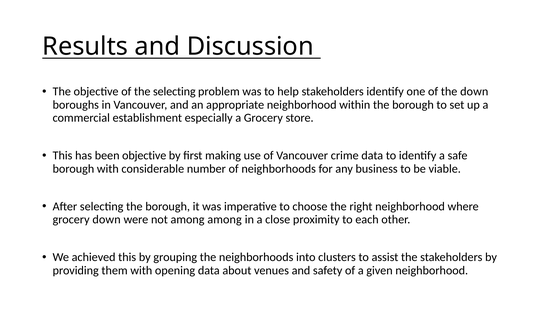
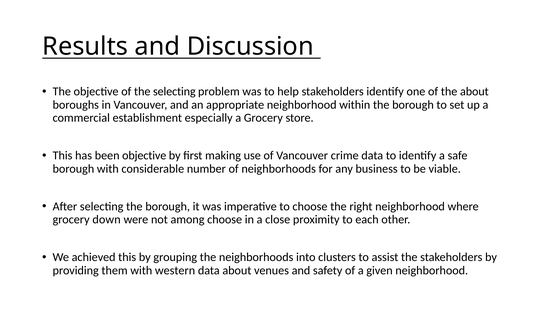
the down: down -> about
among among: among -> choose
opening: opening -> western
